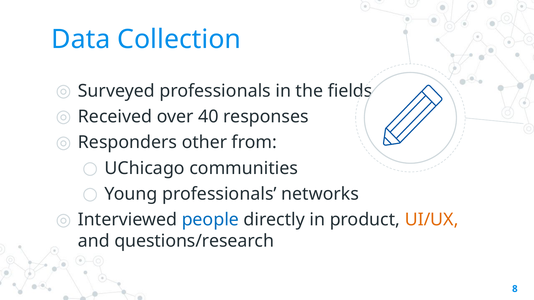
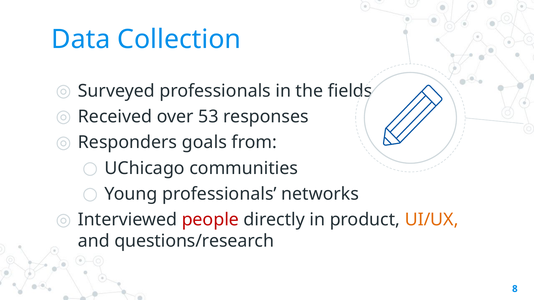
40: 40 -> 53
other: other -> goals
people colour: blue -> red
